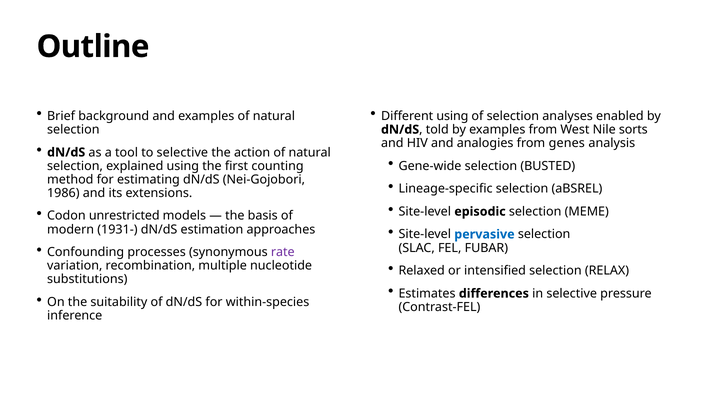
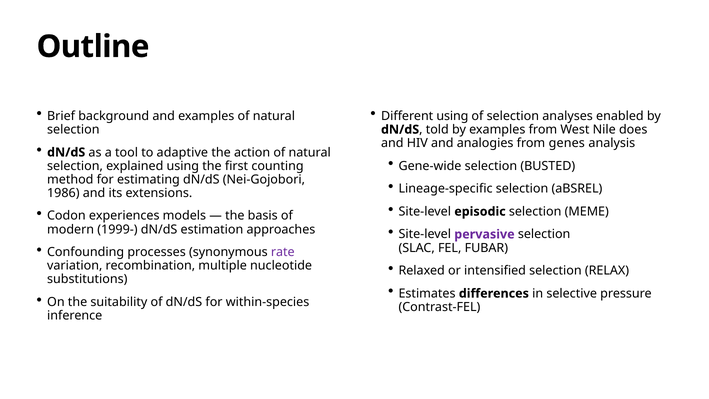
sorts: sorts -> does
to selective: selective -> adaptive
unrestricted: unrestricted -> experiences
1931-: 1931- -> 1999-
pervasive colour: blue -> purple
